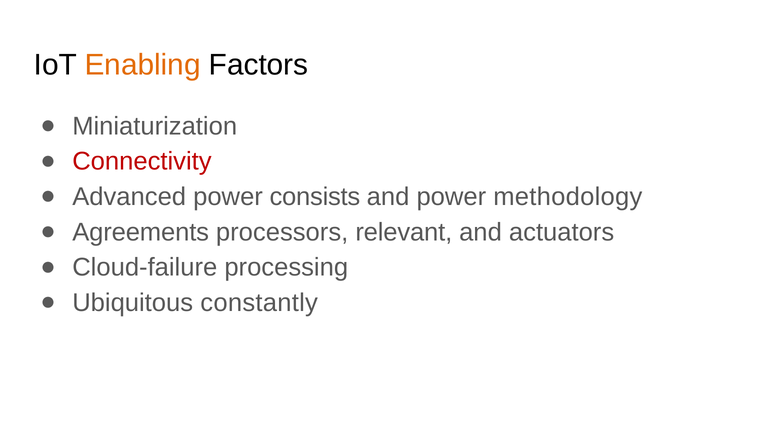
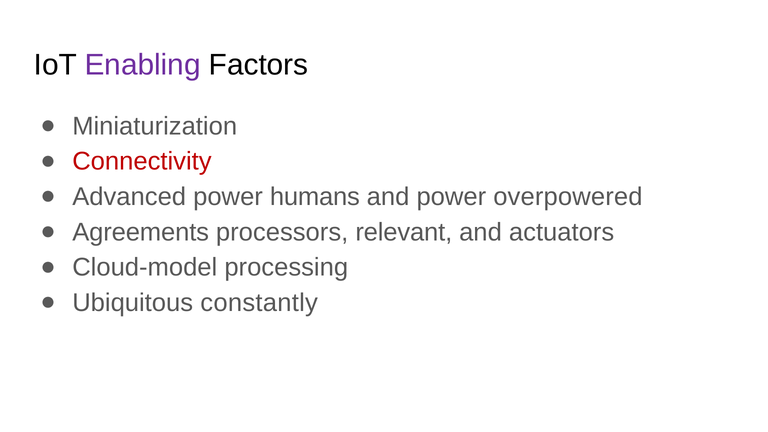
Enabling colour: orange -> purple
consists: consists -> humans
methodology: methodology -> overpowered
Cloud-failure: Cloud-failure -> Cloud-model
